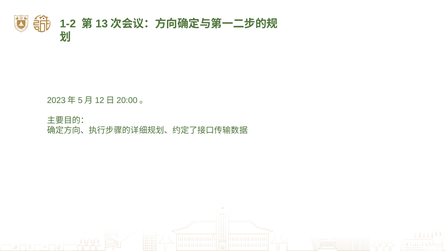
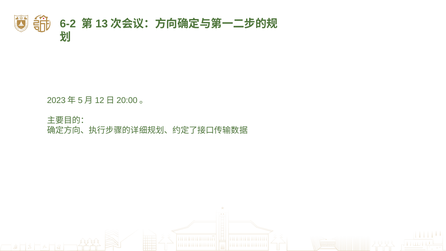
1-2: 1-2 -> 6-2
